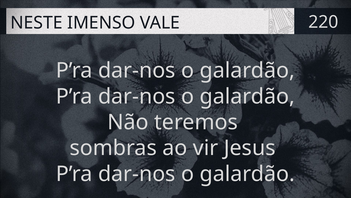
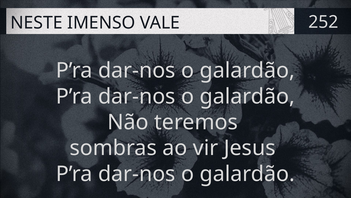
220: 220 -> 252
